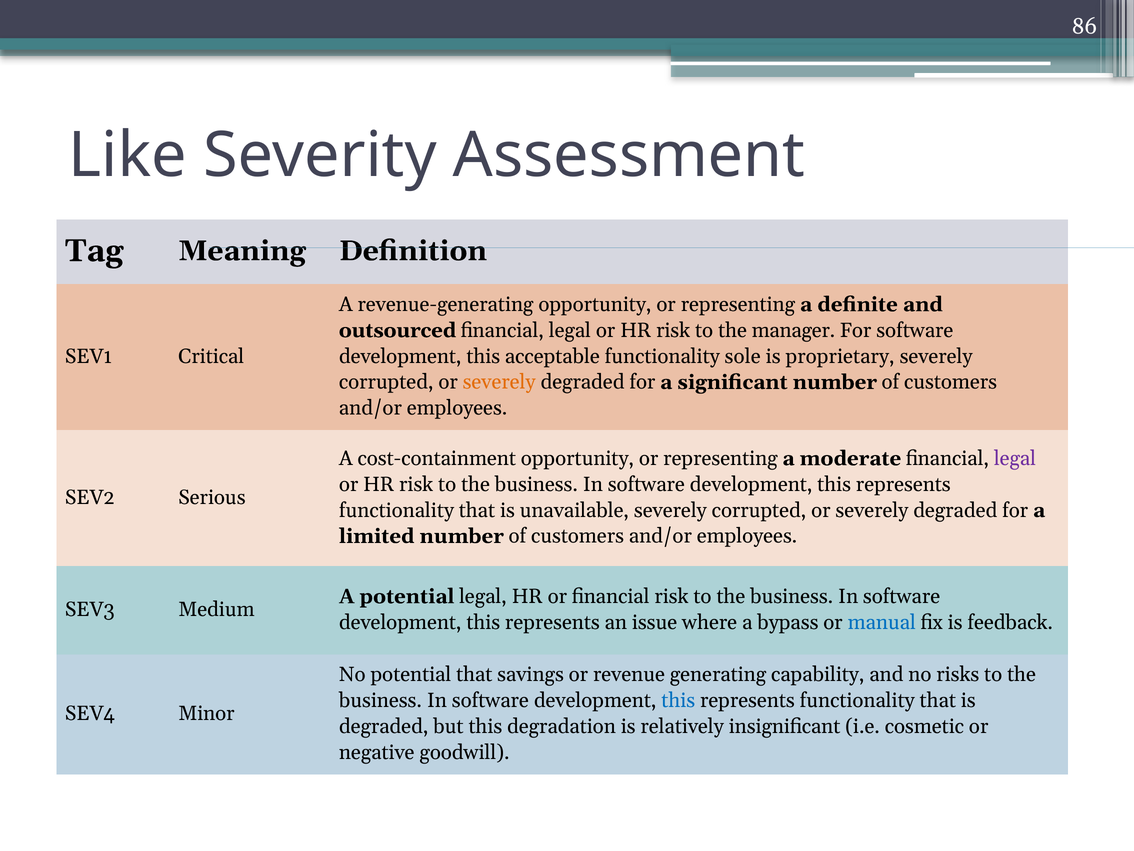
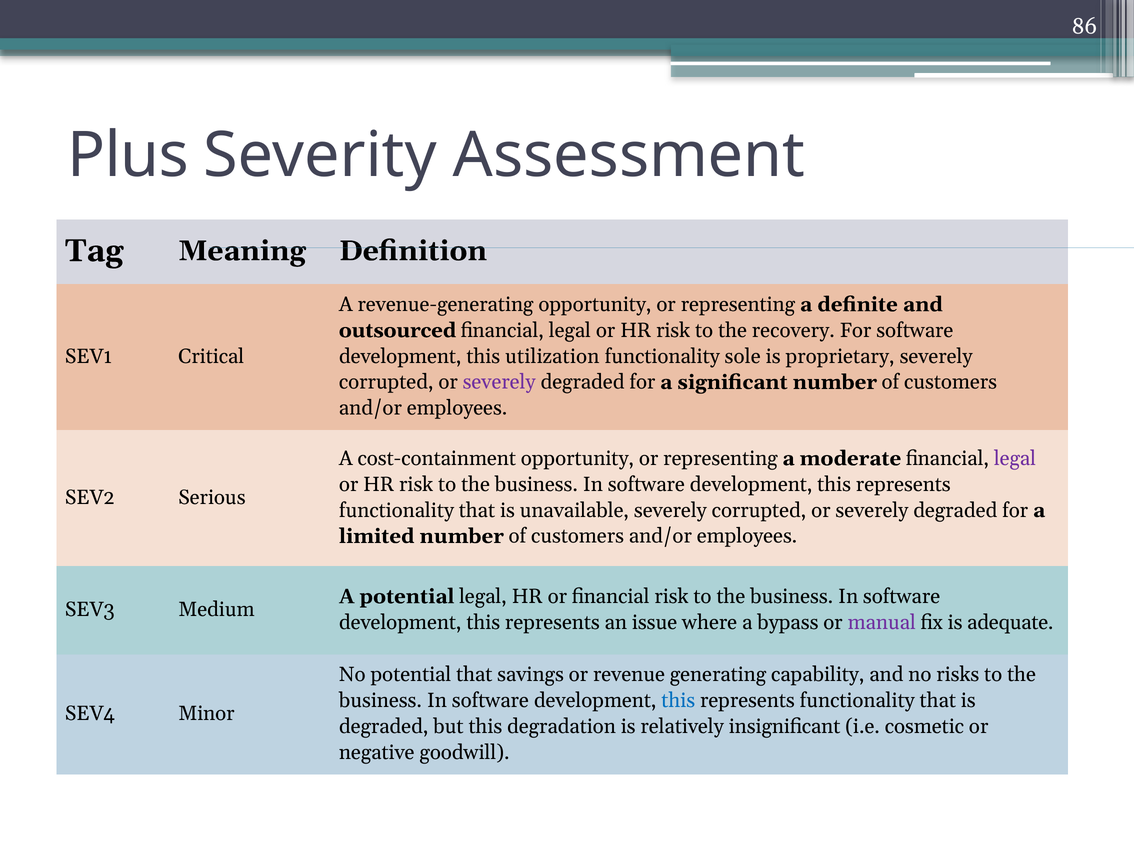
Like: Like -> Plus
manager: manager -> recovery
acceptable: acceptable -> utilization
severely at (499, 382) colour: orange -> purple
manual colour: blue -> purple
feedback: feedback -> adequate
